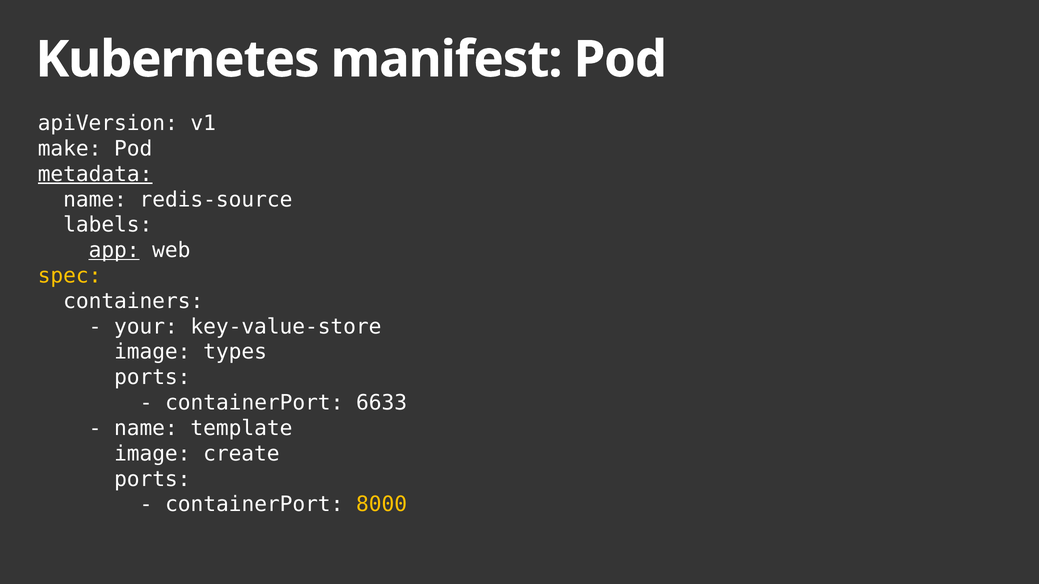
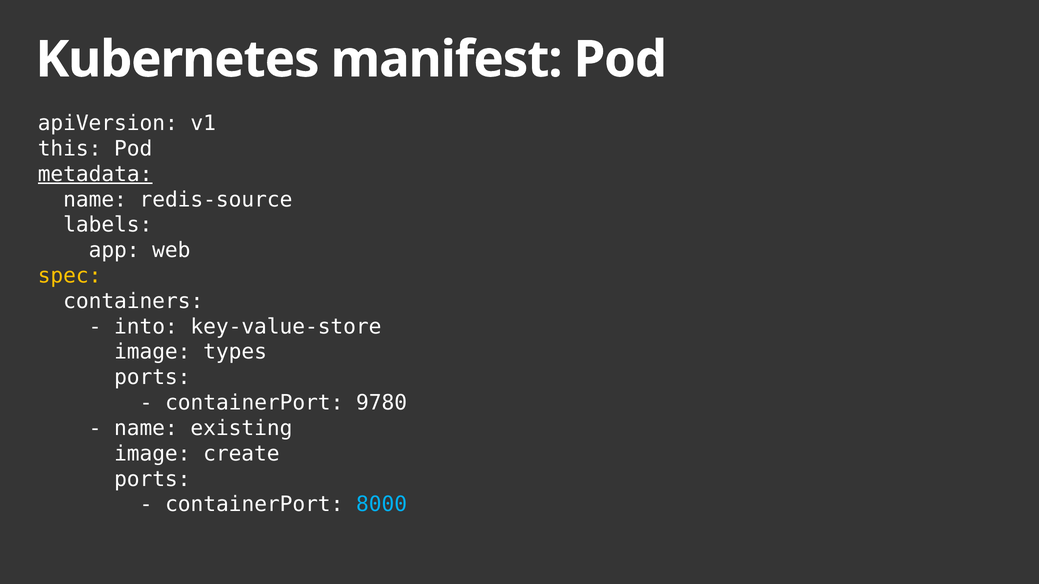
make: make -> this
app underline: present -> none
your: your -> into
6633: 6633 -> 9780
template: template -> existing
8000 colour: yellow -> light blue
